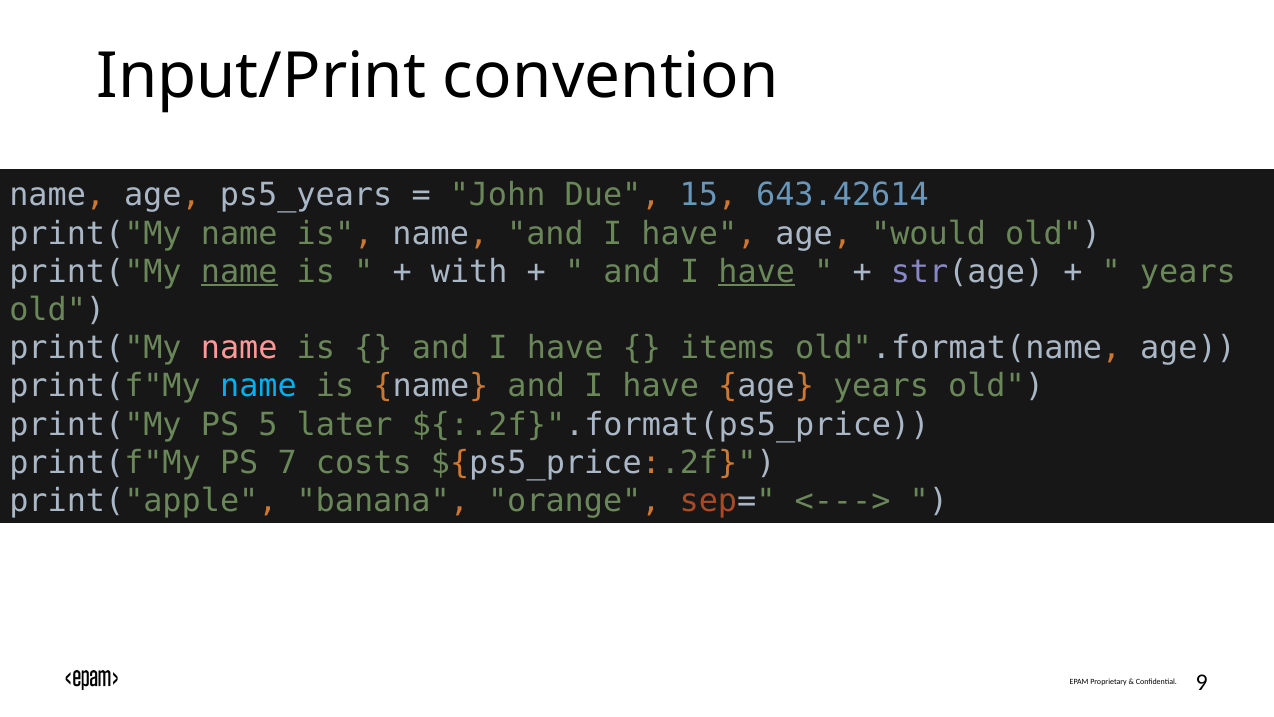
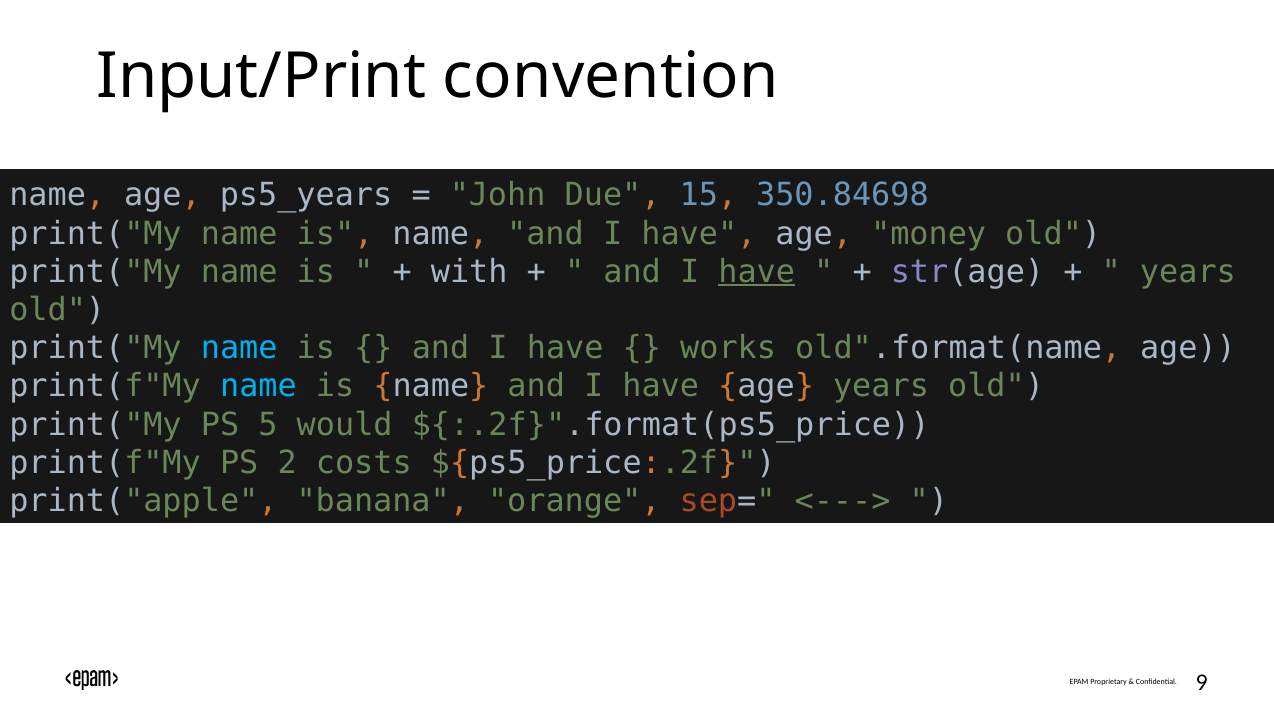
643.42614: 643.42614 -> 350.84698
would: would -> money
name at (239, 272) underline: present -> none
name at (239, 348) colour: pink -> light blue
items: items -> works
later: later -> would
7: 7 -> 2
